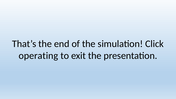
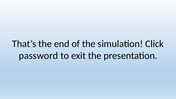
operating: operating -> password
